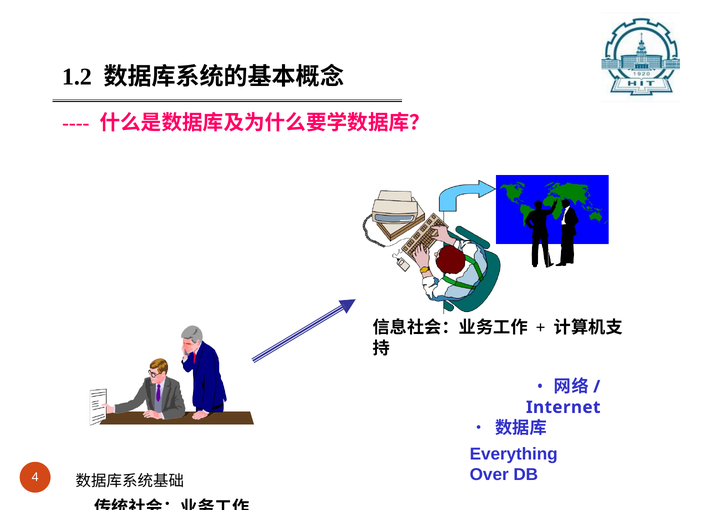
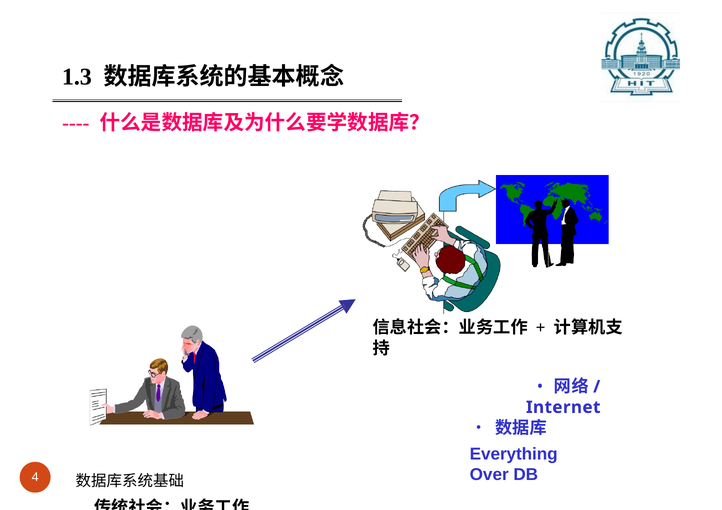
1.2: 1.2 -> 1.3
